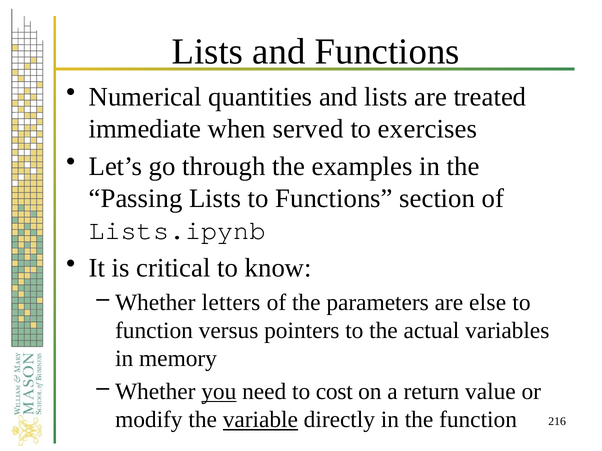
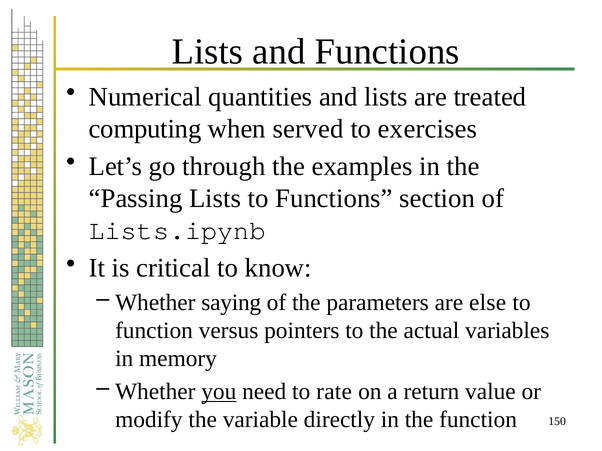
immediate: immediate -> computing
letters: letters -> saying
cost: cost -> rate
variable underline: present -> none
216: 216 -> 150
